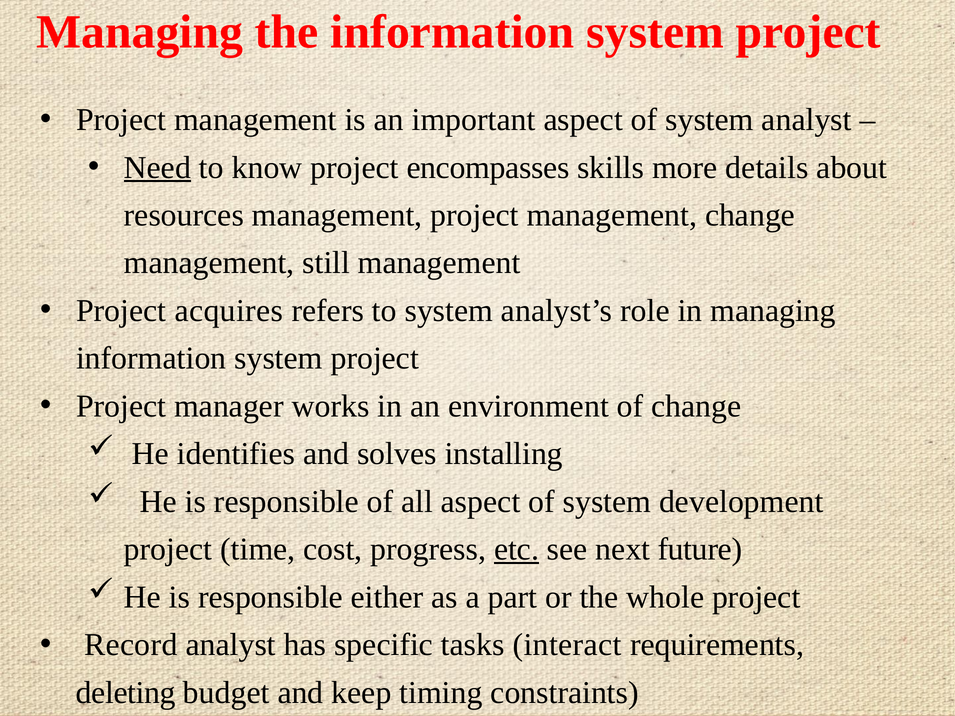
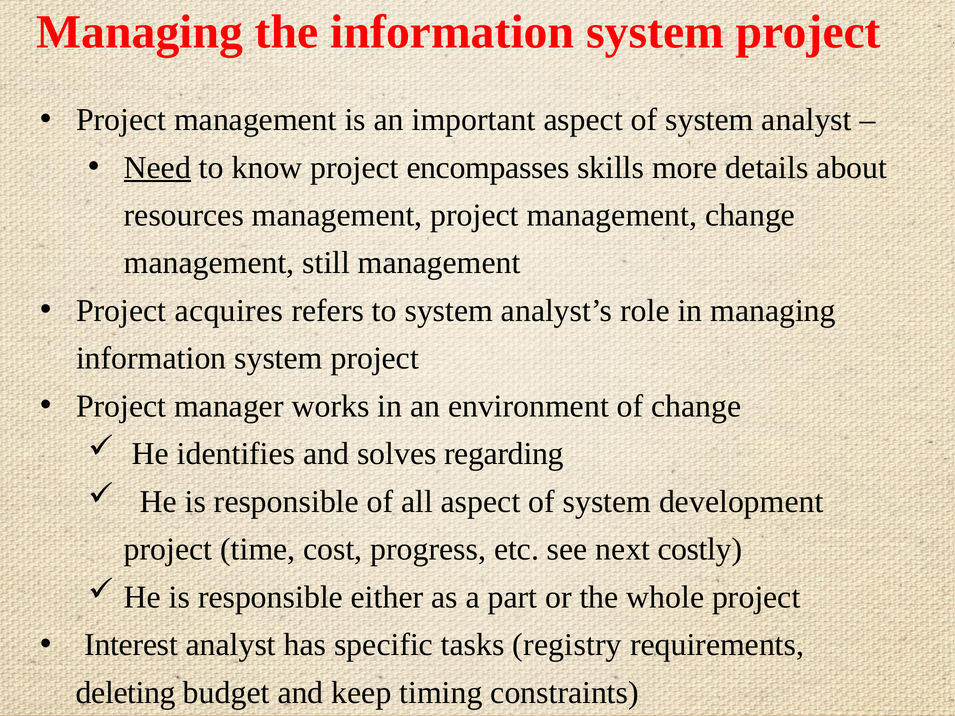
installing: installing -> regarding
etc underline: present -> none
future: future -> costly
Record: Record -> Interest
interact: interact -> registry
